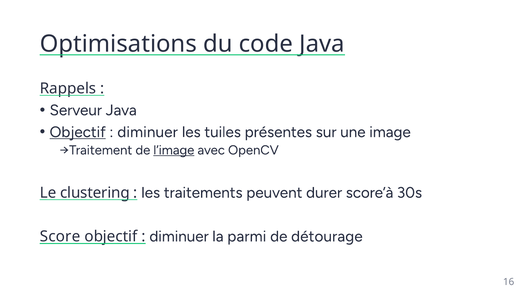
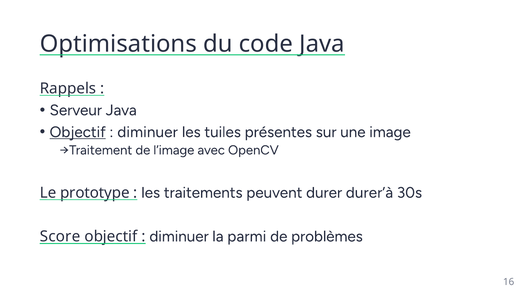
l’image underline: present -> none
clustering: clustering -> prototype
score’à: score’à -> durer’à
détourage: détourage -> problèmes
